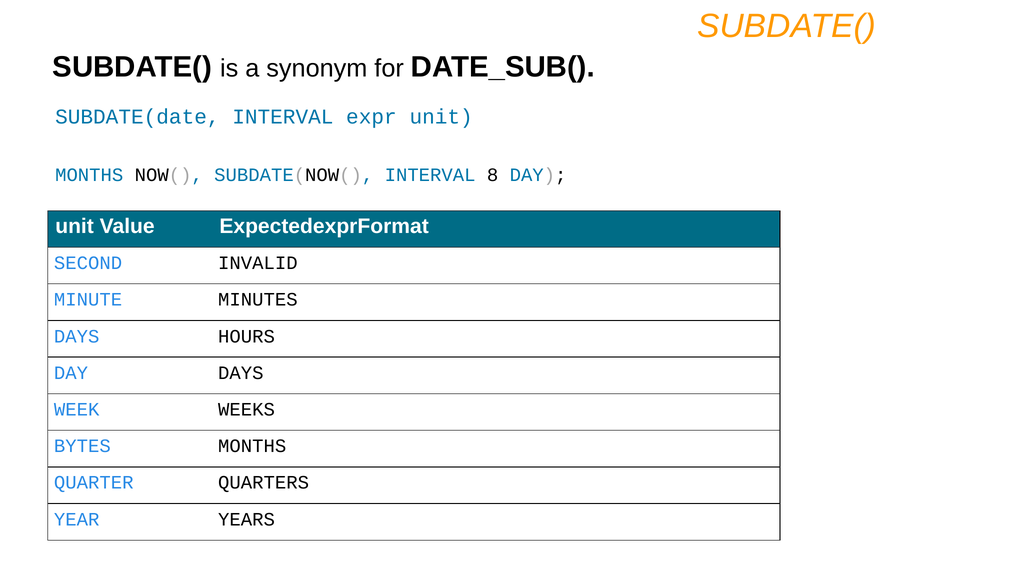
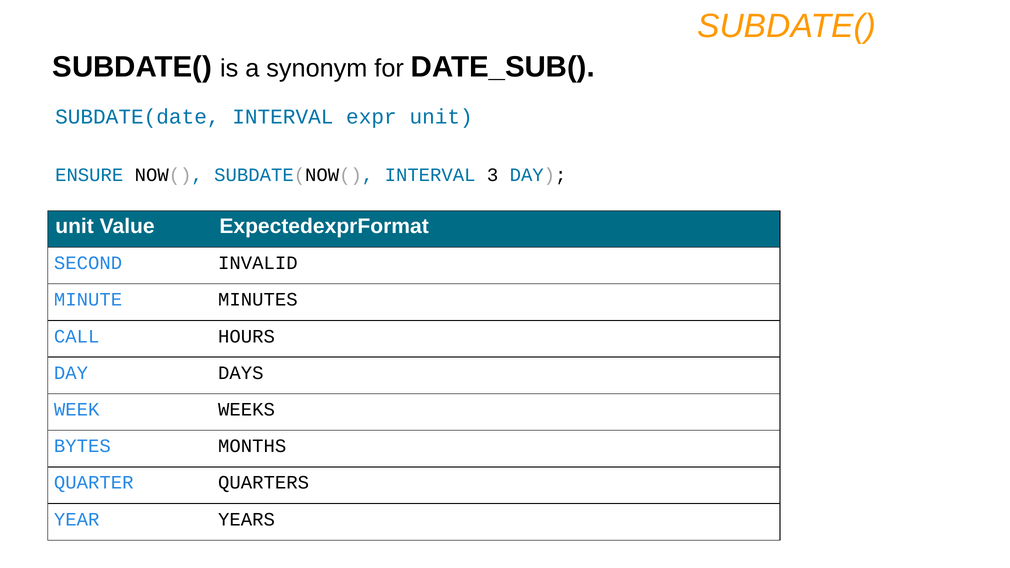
MONTHS at (89, 175): MONTHS -> ENSURE
8: 8 -> 3
DAYS at (77, 336): DAYS -> CALL
